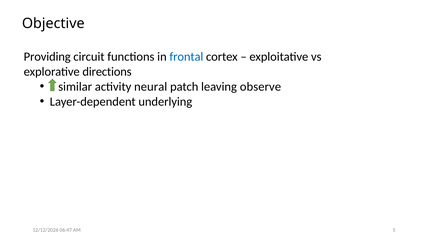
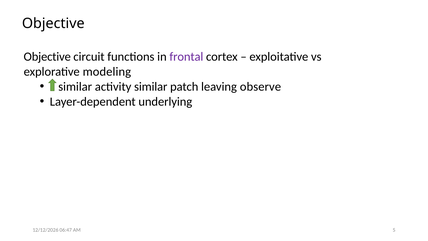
Providing at (47, 57): Providing -> Objective
frontal colour: blue -> purple
directions: directions -> modeling
activity neural: neural -> similar
